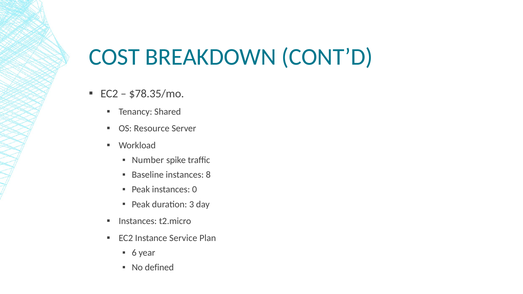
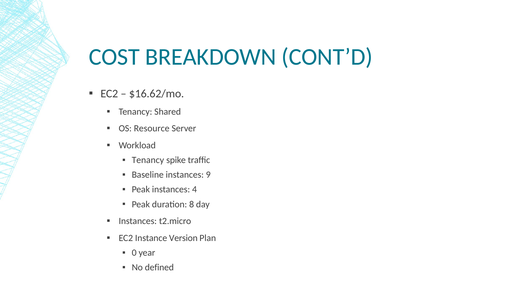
$78.35/mo: $78.35/mo -> $16.62/mo
Number at (148, 160): Number -> Tenancy
8: 8 -> 9
0: 0 -> 4
3: 3 -> 8
Service: Service -> Version
6: 6 -> 0
